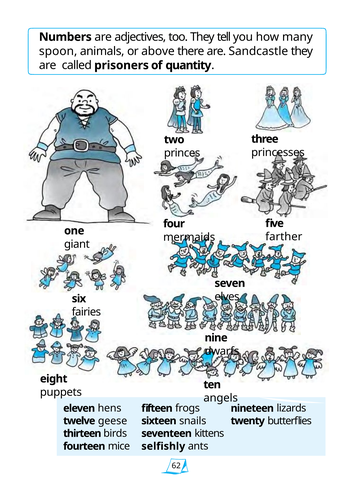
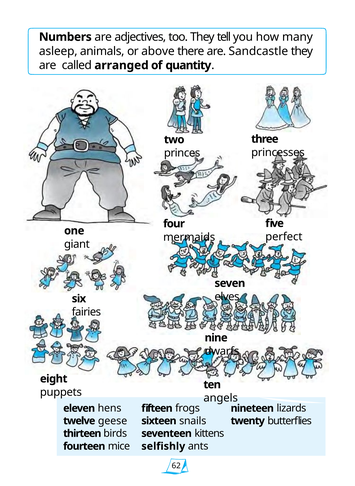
spoon: spoon -> asleep
prisoners: prisoners -> arranged
farther: farther -> perfect
